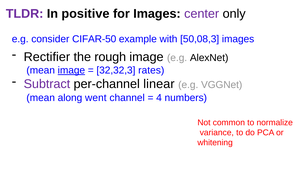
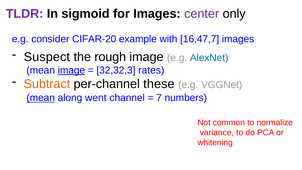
positive: positive -> sigmoid
CIFAR-50: CIFAR-50 -> CIFAR-20
50,08,3: 50,08,3 -> 16,47,7
Rectifier: Rectifier -> Suspect
AlexNet colour: black -> blue
Subtract colour: purple -> orange
linear: linear -> these
mean at (41, 98) underline: none -> present
4: 4 -> 7
